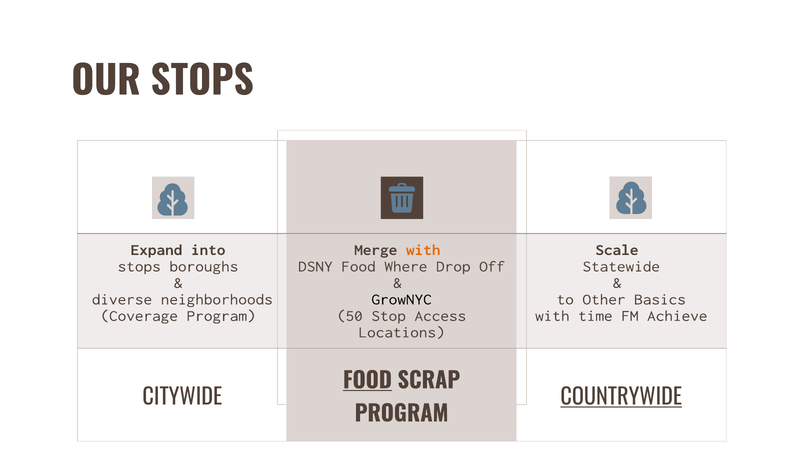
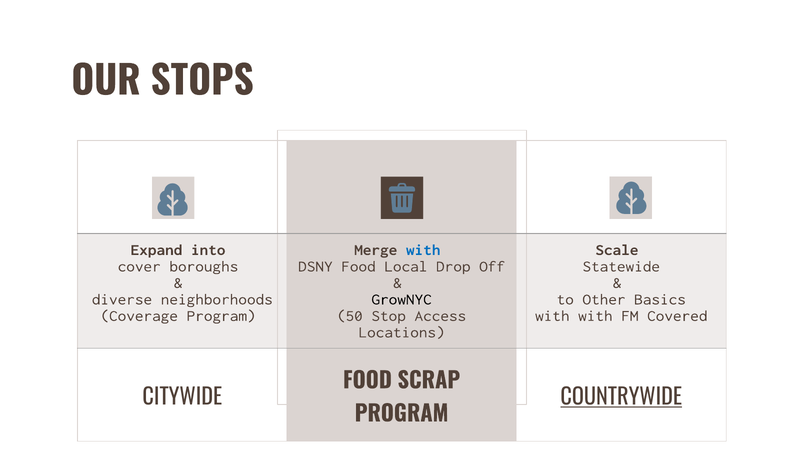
with at (423, 250) colour: orange -> blue
stops at (139, 266): stops -> cover
Where: Where -> Local
with time: time -> with
Achieve: Achieve -> Covered
FOOD at (367, 381) underline: present -> none
